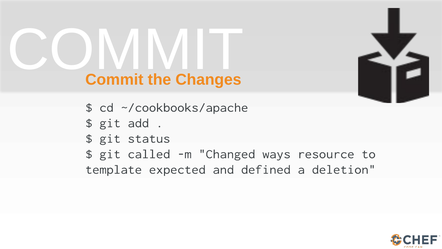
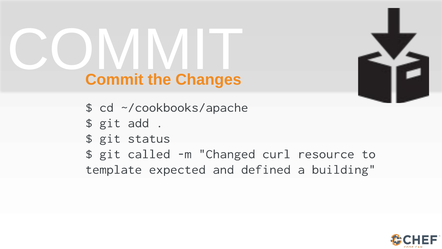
ways: ways -> curl
deletion: deletion -> building
